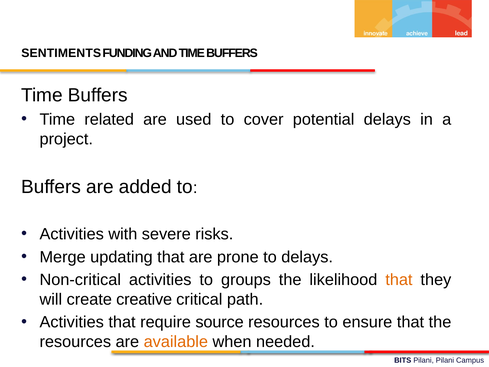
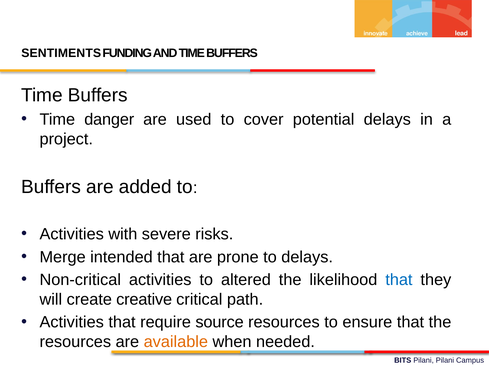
related: related -> danger
updating: updating -> intended
groups: groups -> altered
that at (399, 280) colour: orange -> blue
